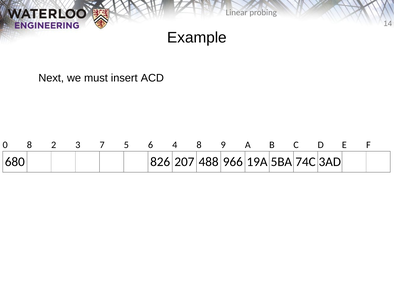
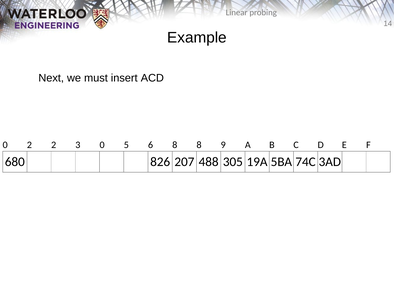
0 8: 8 -> 2
3 7: 7 -> 0
6 4: 4 -> 8
966: 966 -> 305
